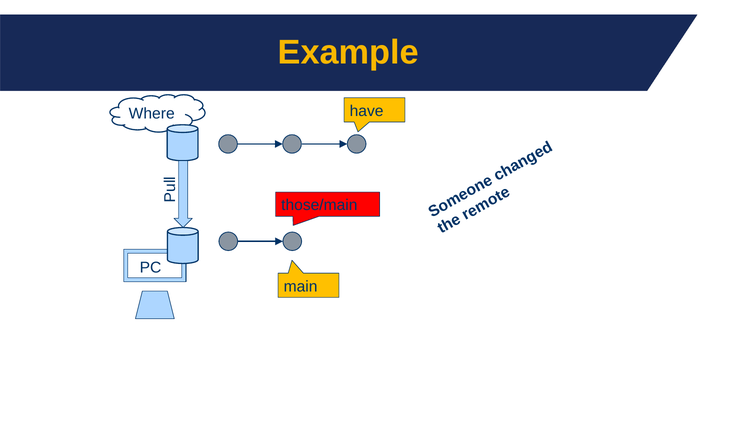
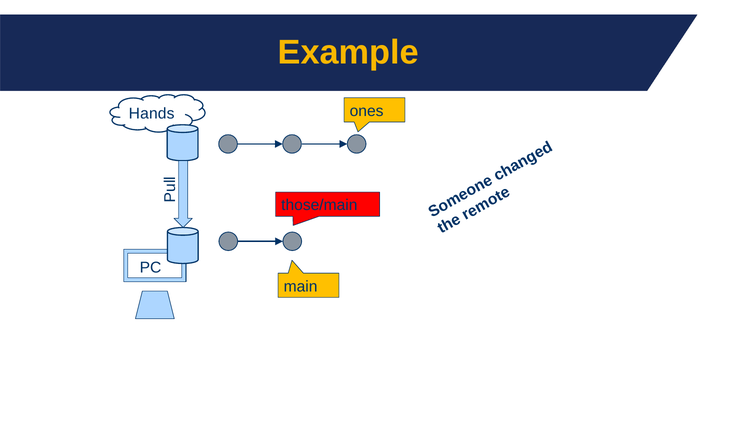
have: have -> ones
Where: Where -> Hands
